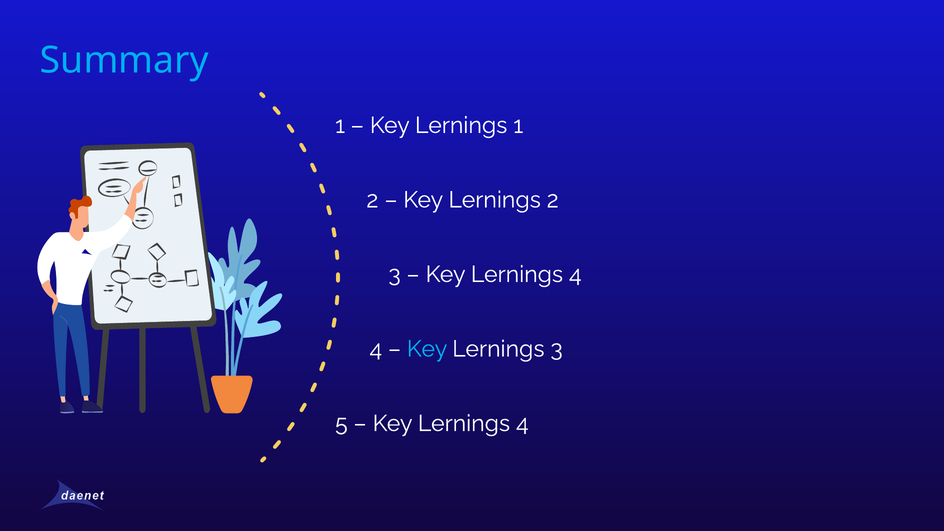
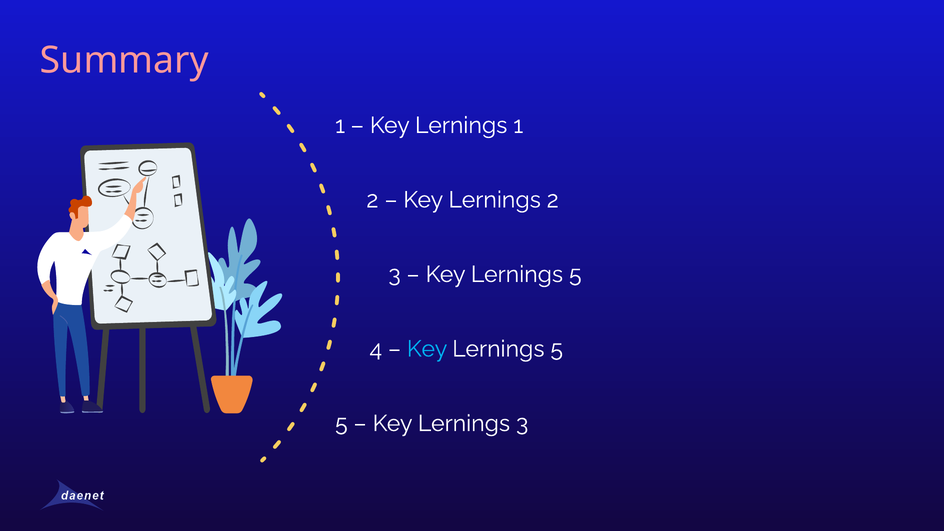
Summary colour: light blue -> pink
4 at (575, 274): 4 -> 5
3 at (557, 349): 3 -> 5
4 at (522, 423): 4 -> 3
